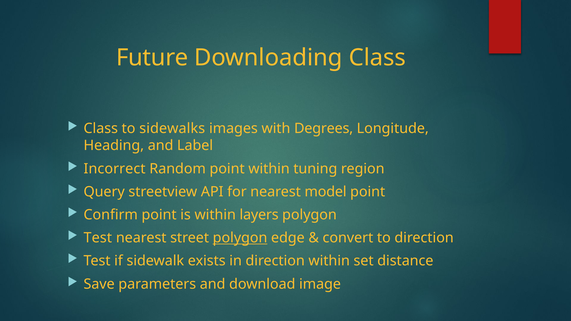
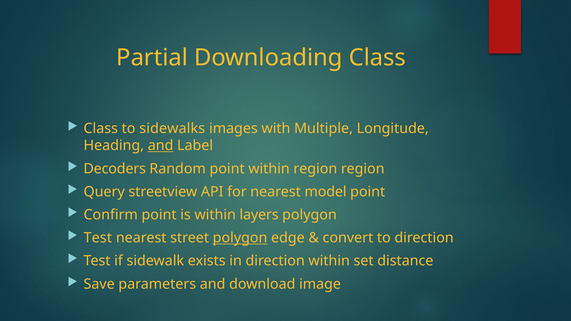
Future: Future -> Partial
Degrees: Degrees -> Multiple
and at (161, 146) underline: none -> present
Incorrect: Incorrect -> Decoders
within tuning: tuning -> region
